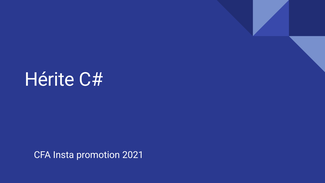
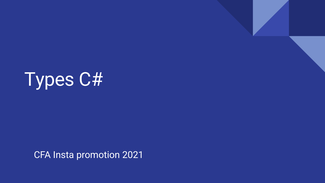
Hérite: Hérite -> Types
